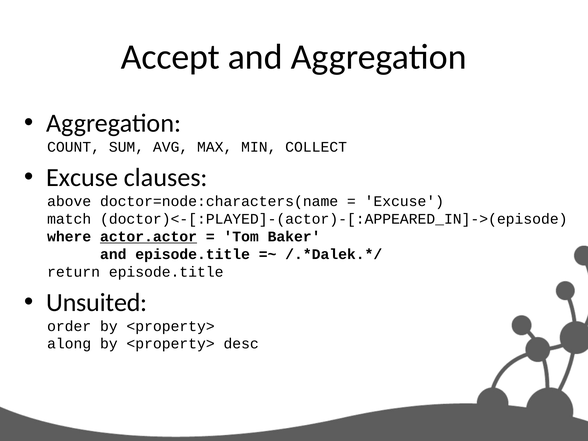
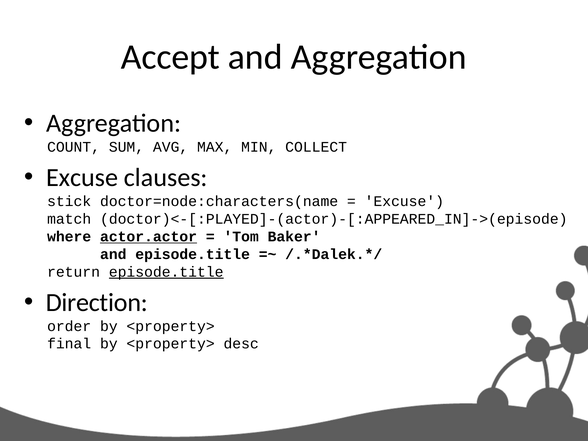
above: above -> stick
episode.title at (166, 272) underline: none -> present
Unsuited: Unsuited -> Direction
along: along -> final
